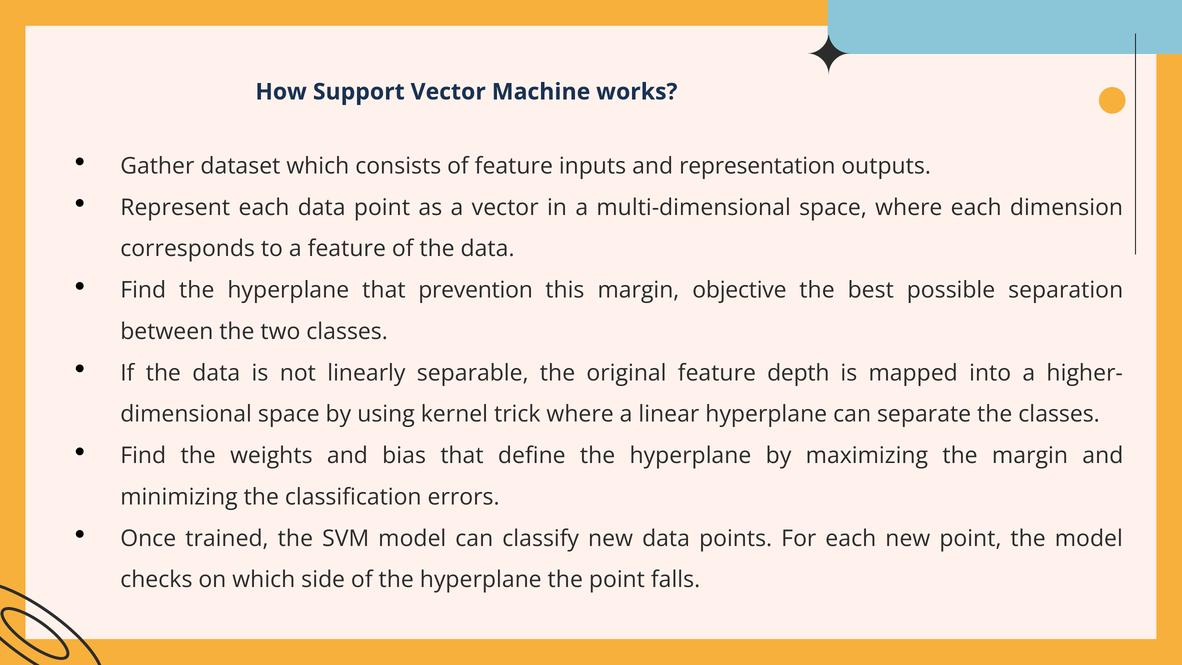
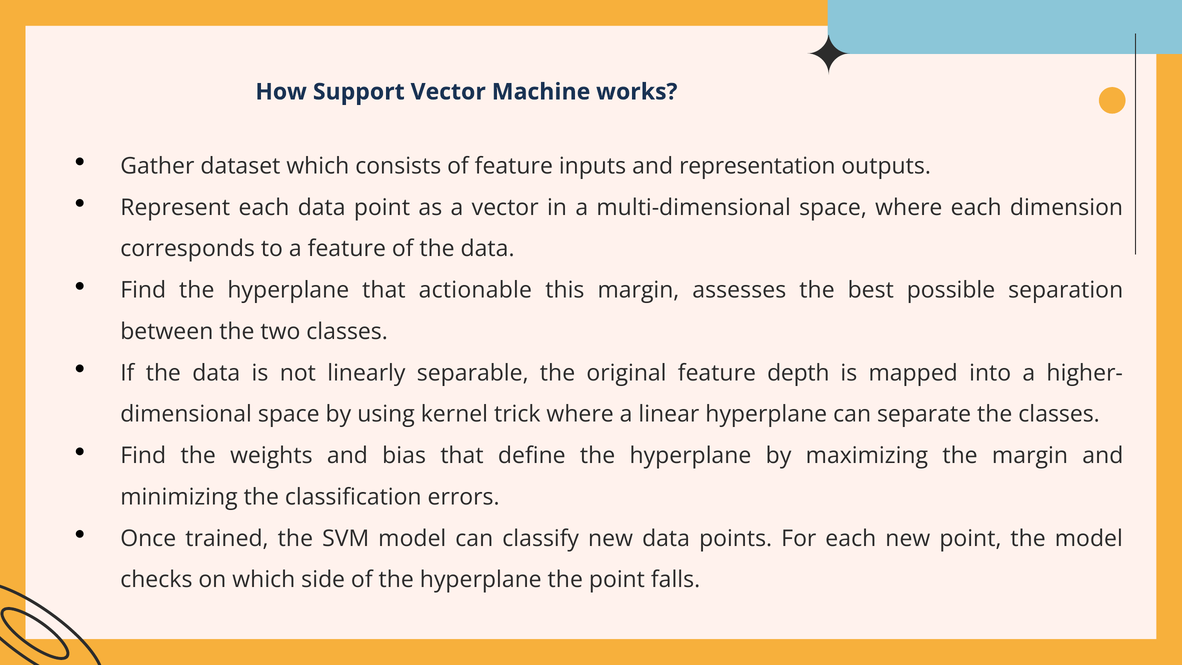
prevention: prevention -> actionable
objective: objective -> assesses
